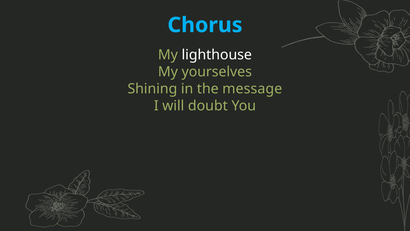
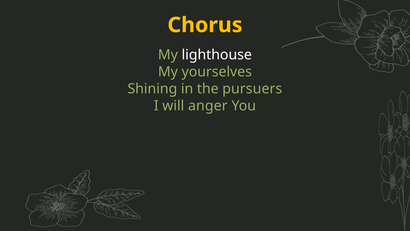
Chorus colour: light blue -> yellow
message: message -> pursuers
doubt: doubt -> anger
